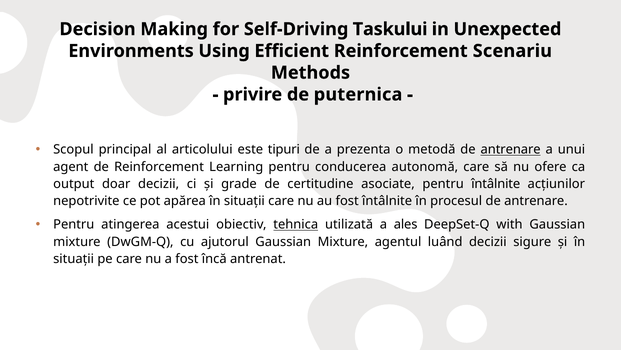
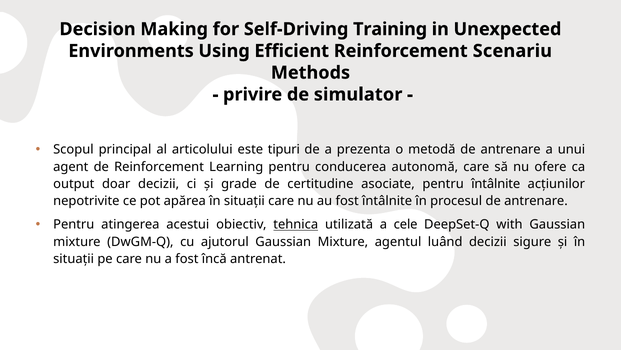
Taskului: Taskului -> Training
puternica: puternica -> simulator
antrenare at (511, 149) underline: present -> none
ales: ales -> cele
